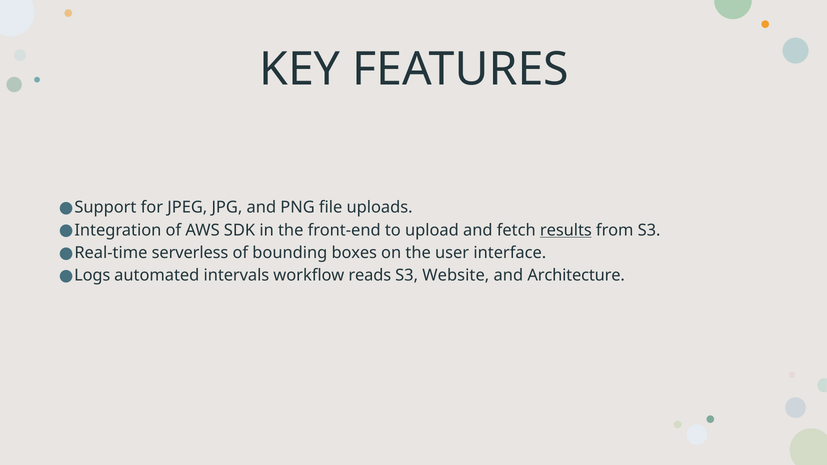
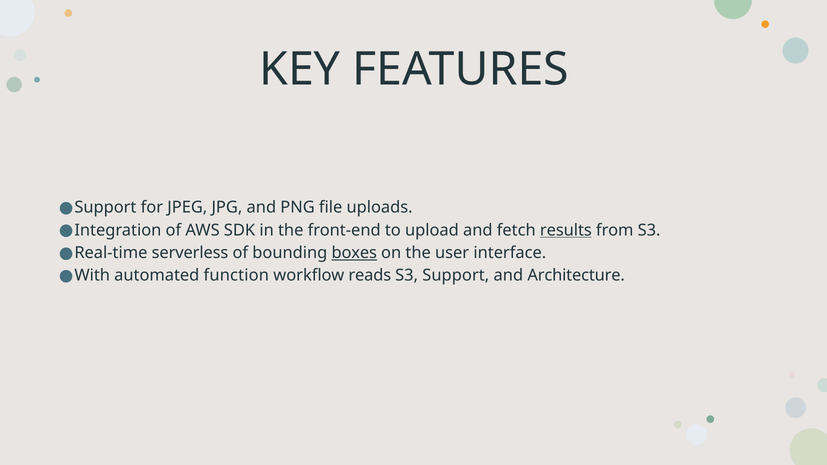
boxes underline: none -> present
Logs: Logs -> With
intervals: intervals -> function
S3 Website: Website -> Support
